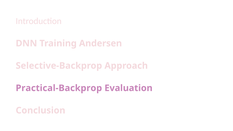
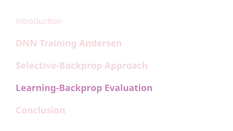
Practical-Backprop: Practical-Backprop -> Learning-Backprop
